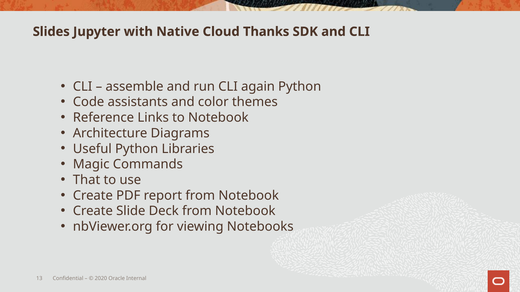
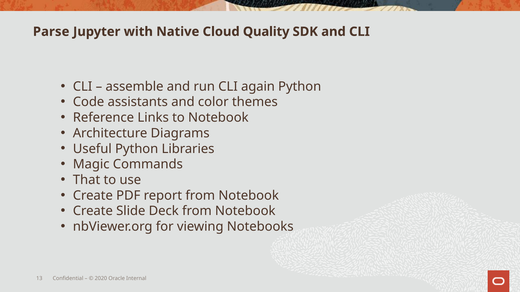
Slides: Slides -> Parse
Thanks: Thanks -> Quality
